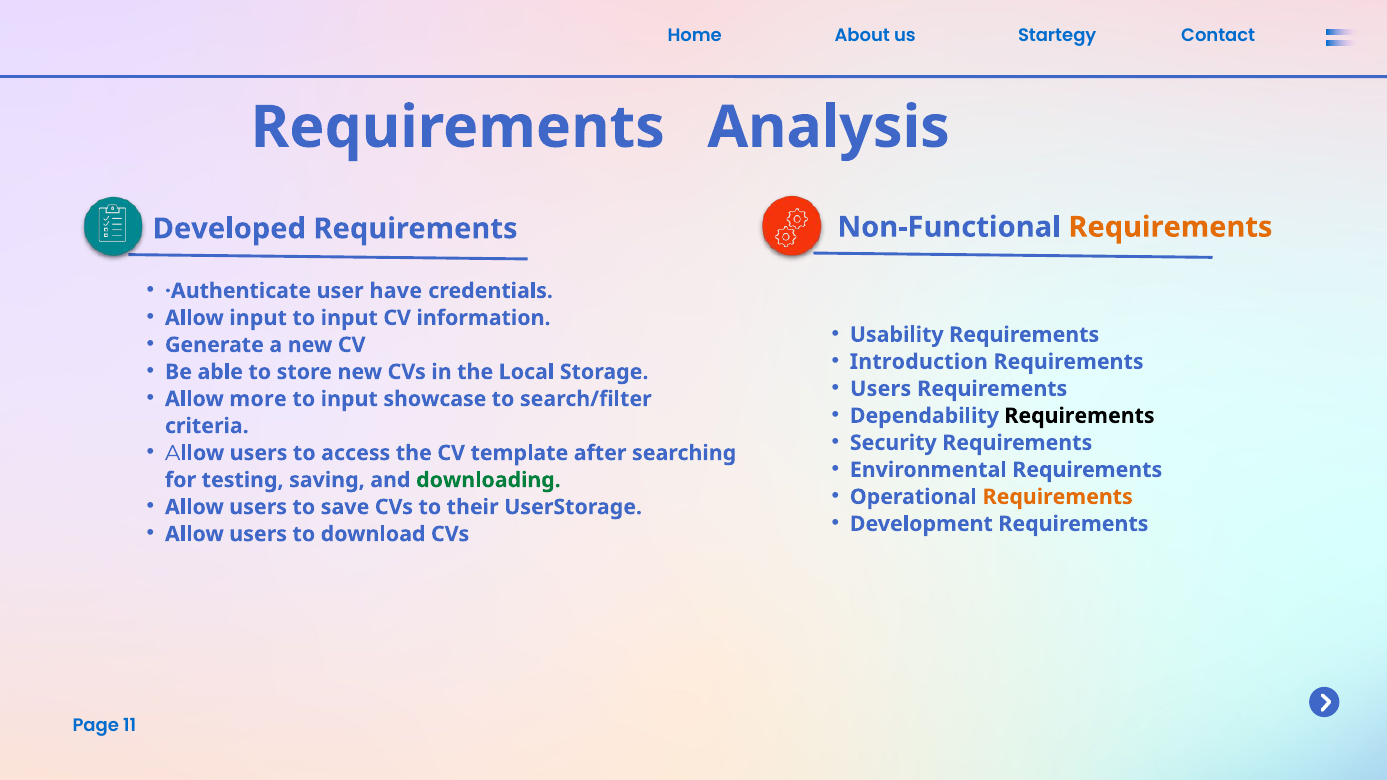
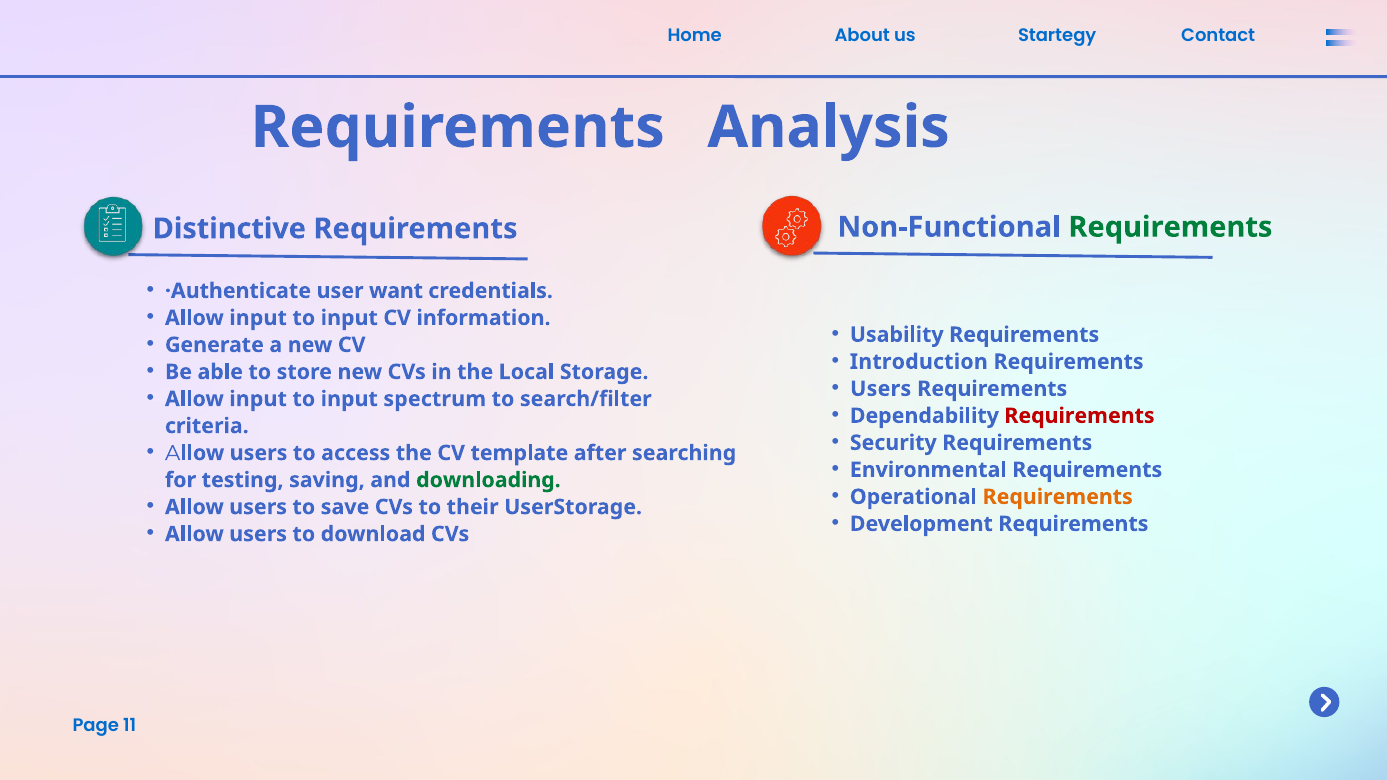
Requirements at (1170, 227) colour: orange -> green
Developed: Developed -> Distinctive
have: have -> want
more at (258, 399): more -> input
showcase: showcase -> spectrum
Requirements at (1079, 416) colour: black -> red
